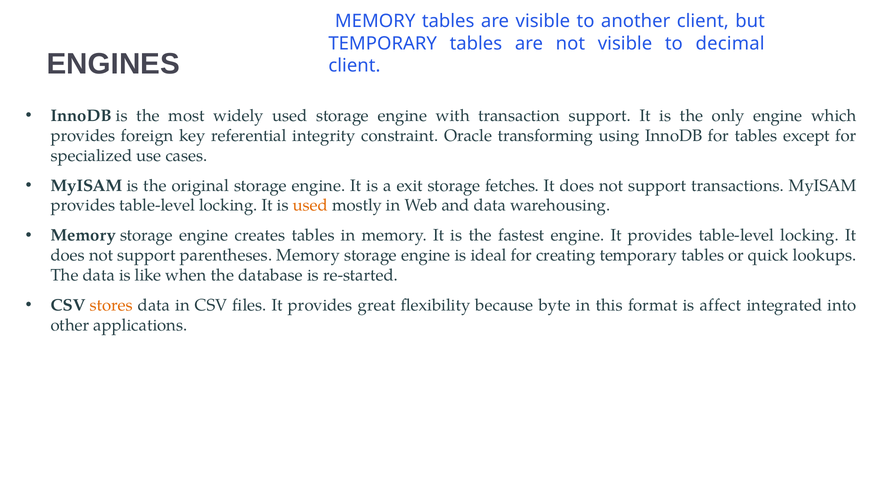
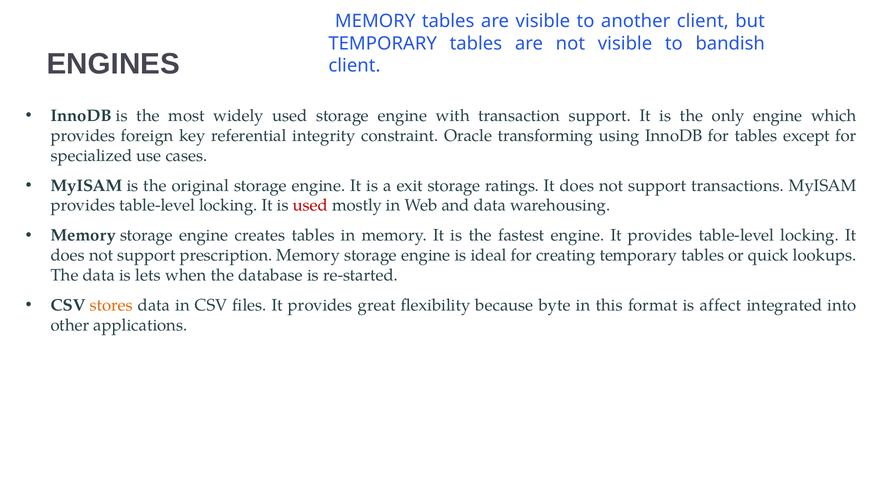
decimal: decimal -> bandish
fetches: fetches -> ratings
used at (310, 206) colour: orange -> red
parentheses: parentheses -> prescription
like: like -> lets
